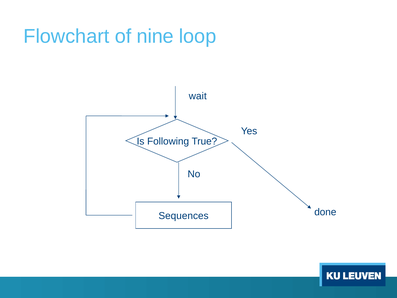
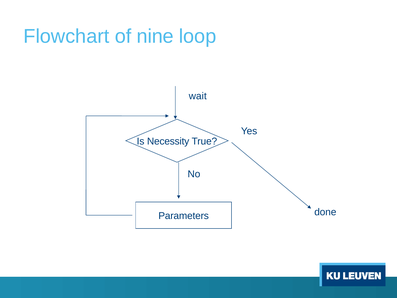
Following: Following -> Necessity
Sequences: Sequences -> Parameters
